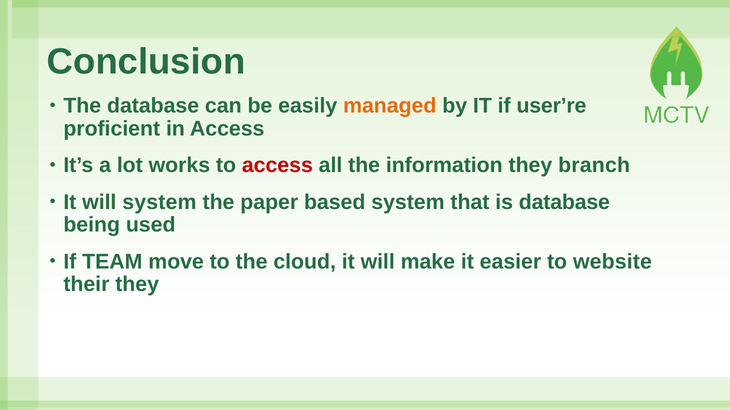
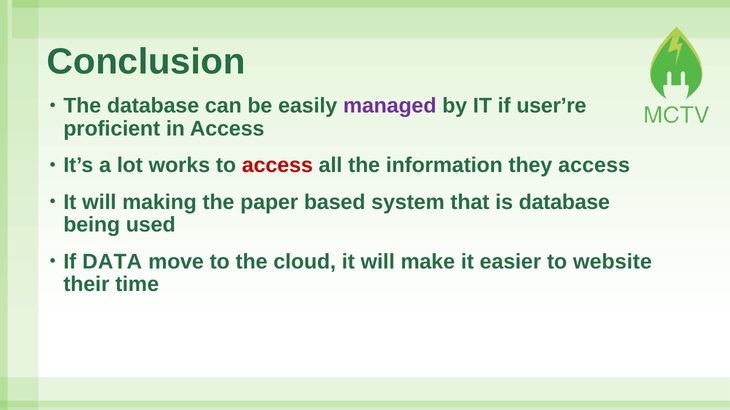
managed colour: orange -> purple
they branch: branch -> access
will system: system -> making
TEAM: TEAM -> DATA
their they: they -> time
